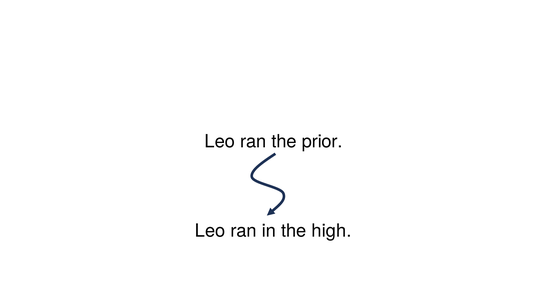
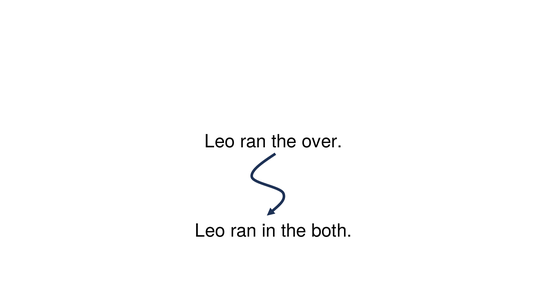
prior: prior -> over
high: high -> both
